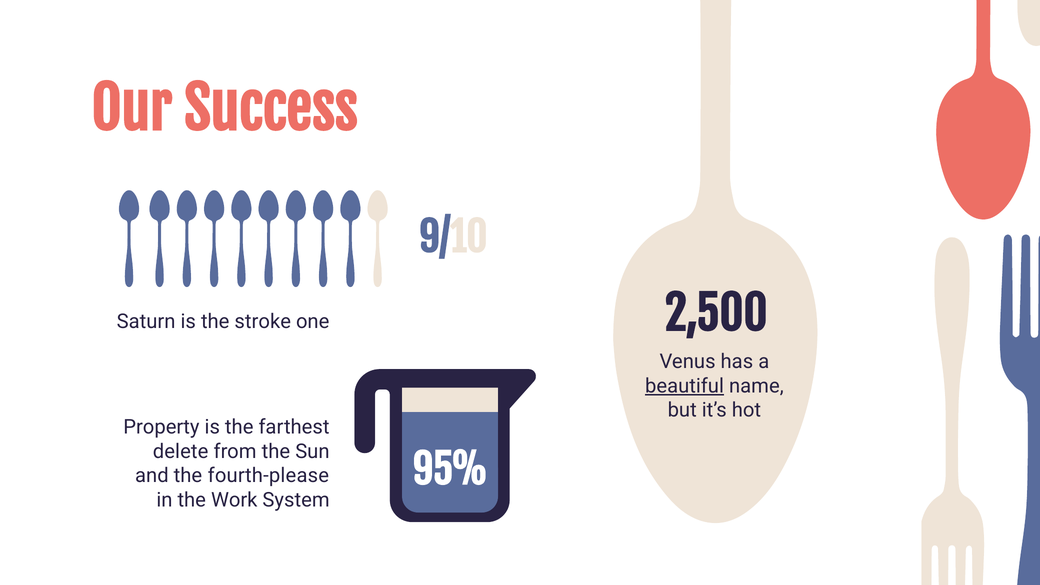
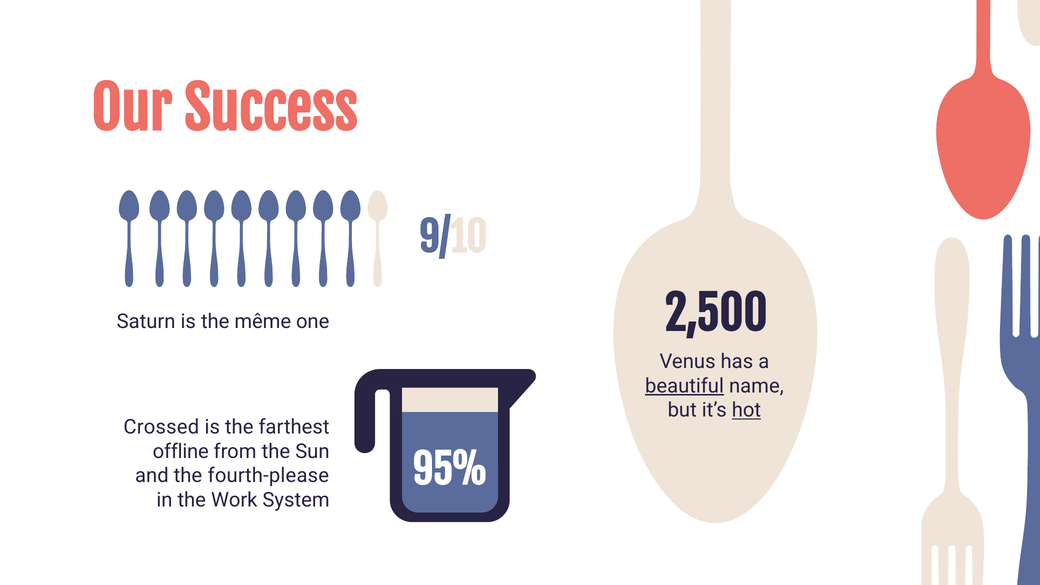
stroke: stroke -> même
hot underline: none -> present
Property: Property -> Crossed
delete: delete -> offline
